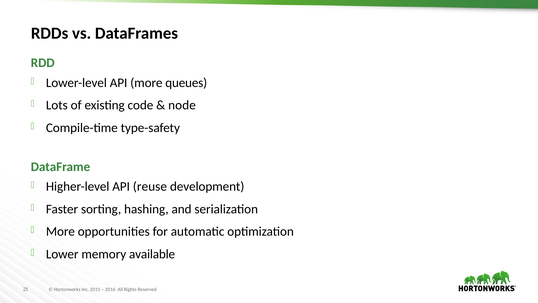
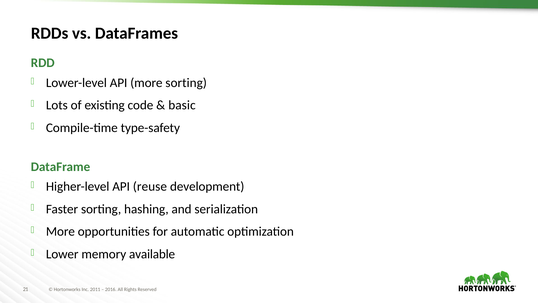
more queues: queues -> sorting
node: node -> basic
